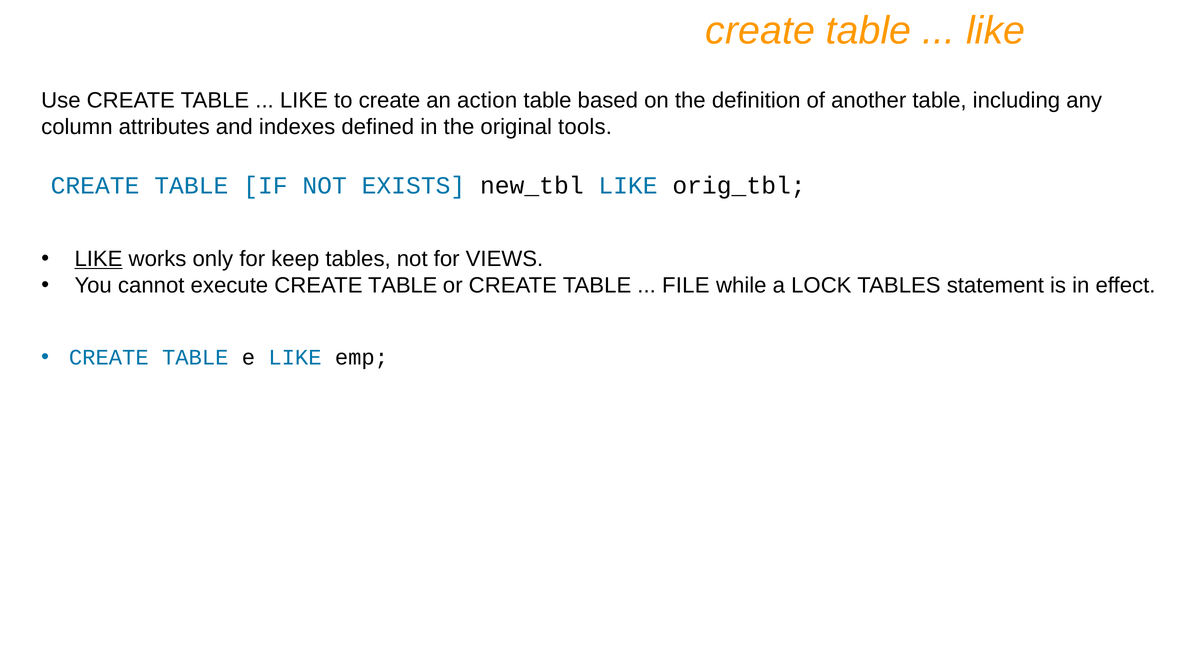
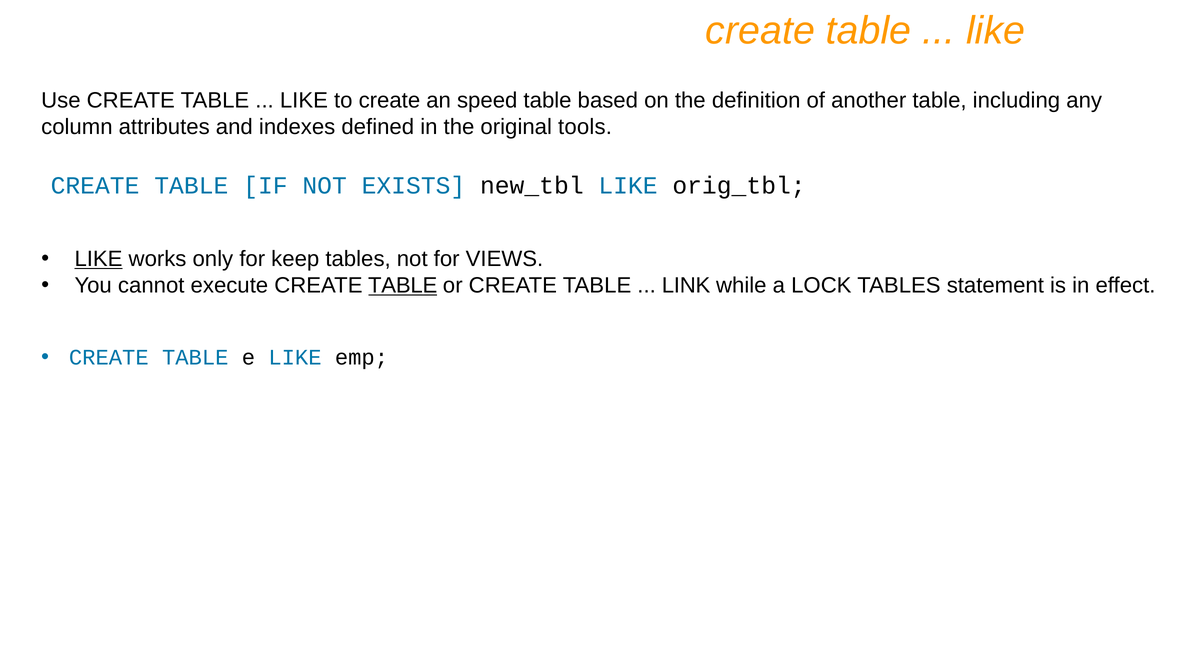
action: action -> speed
TABLE at (403, 285) underline: none -> present
FILE: FILE -> LINK
